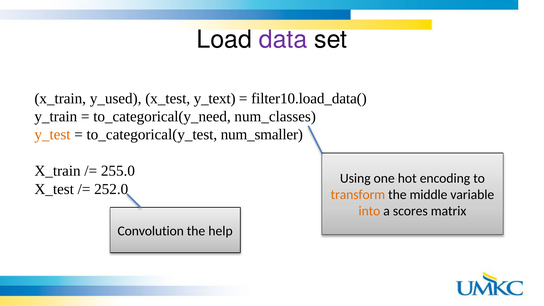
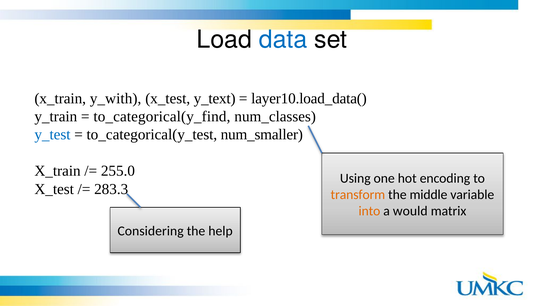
data colour: purple -> blue
y_used: y_used -> y_with
filter10.load_data(: filter10.load_data( -> layer10.load_data(
to_categorical(y_need: to_categorical(y_need -> to_categorical(y_find
y_test colour: orange -> blue
252.0: 252.0 -> 283.3
scores: scores -> would
Convolution: Convolution -> Considering
